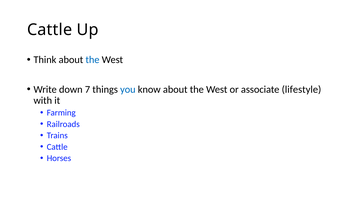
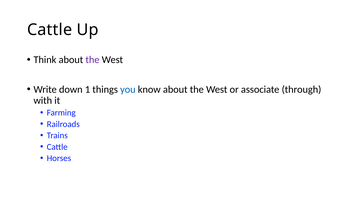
the at (93, 60) colour: blue -> purple
7: 7 -> 1
lifestyle: lifestyle -> through
